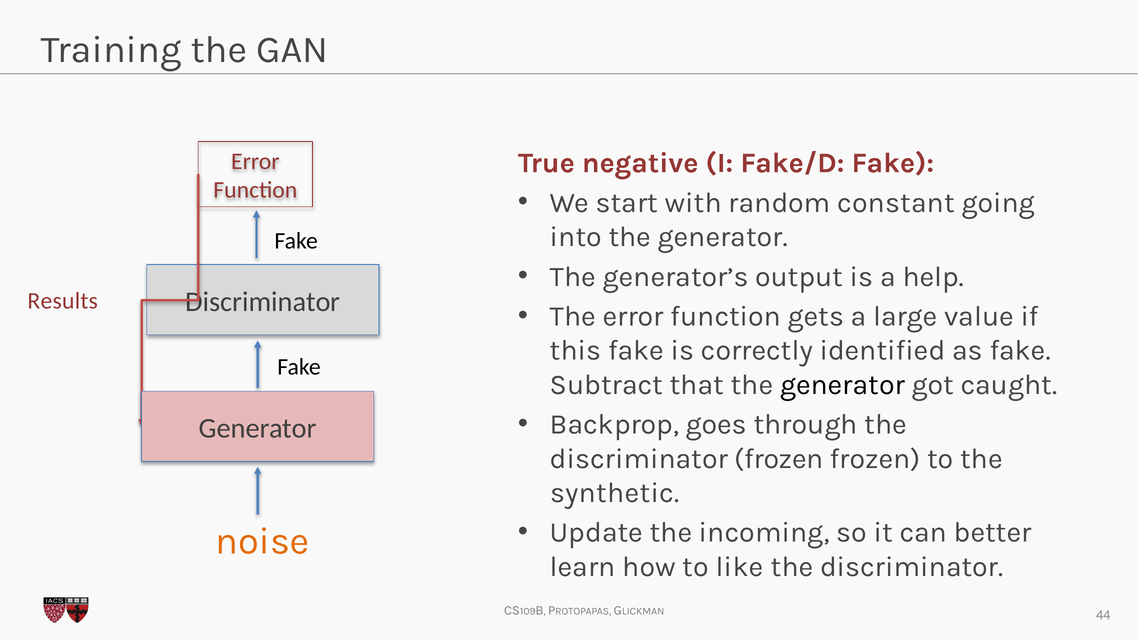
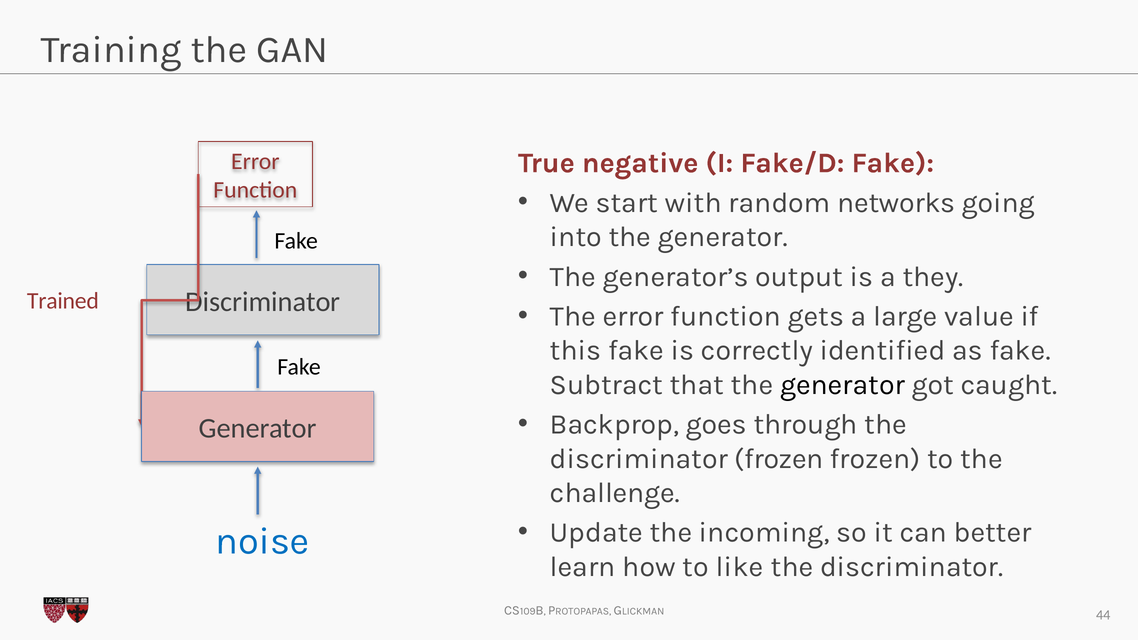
constant: constant -> networks
help: help -> they
Results: Results -> Trained
synthetic: synthetic -> challenge
noise colour: orange -> blue
